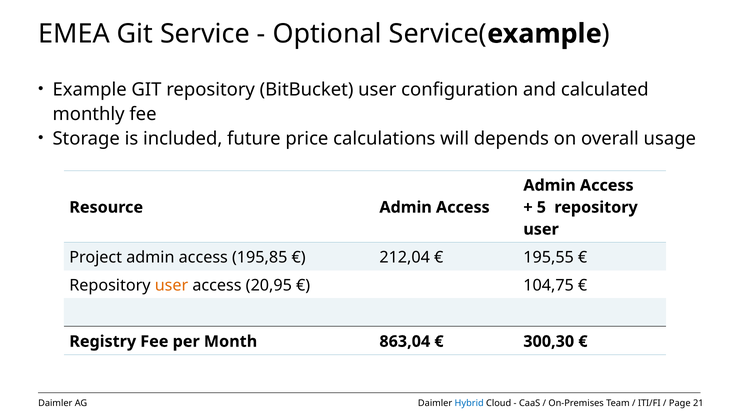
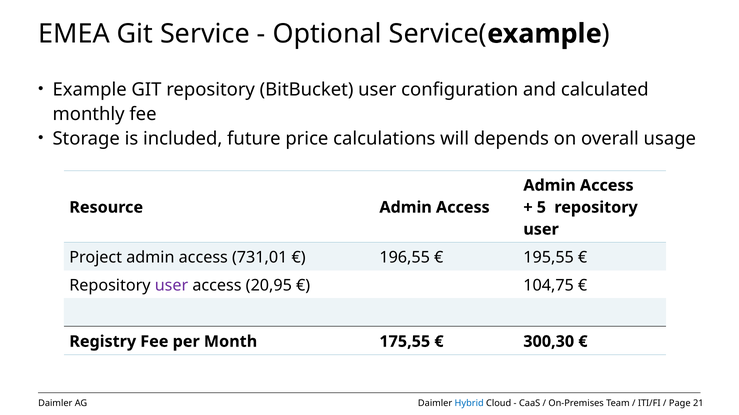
195,85: 195,85 -> 731,01
212,04: 212,04 -> 196,55
user at (172, 286) colour: orange -> purple
863,04: 863,04 -> 175,55
